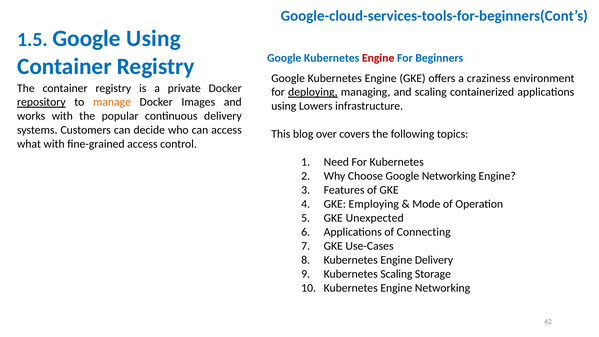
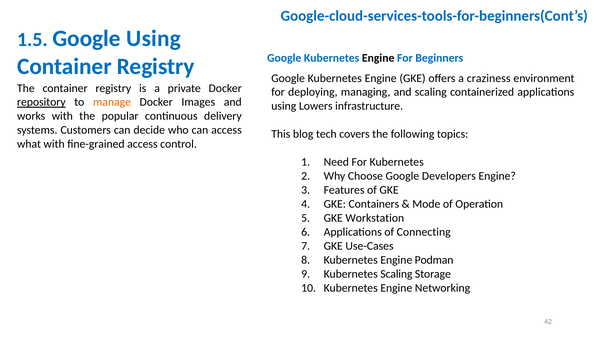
Engine at (378, 58) colour: red -> black
deploying underline: present -> none
over: over -> tech
Google Networking: Networking -> Developers
Employing: Employing -> Containers
Unexpected: Unexpected -> Workstation
Engine Delivery: Delivery -> Podman
